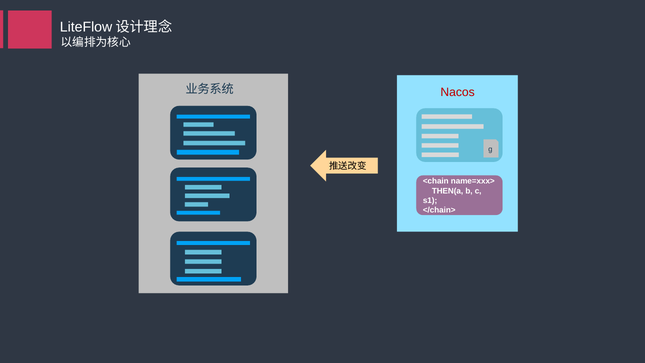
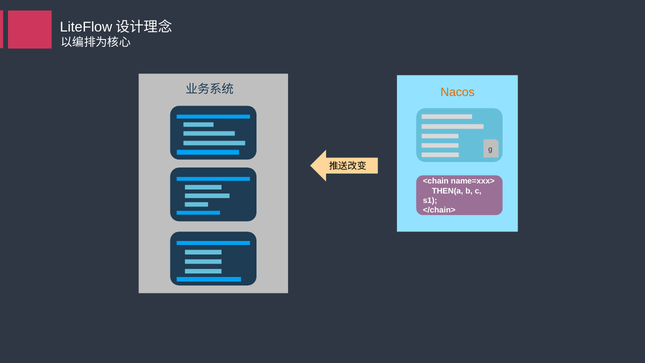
Nacos colour: red -> orange
